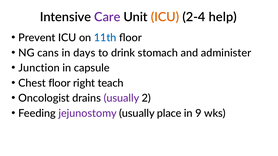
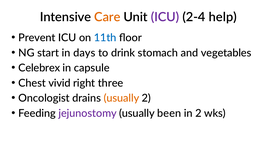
Care colour: purple -> orange
ICU at (165, 17) colour: orange -> purple
cans: cans -> start
administer: administer -> vegetables
Junction: Junction -> Celebrex
Chest floor: floor -> vivid
teach: teach -> three
usually at (121, 98) colour: purple -> orange
place: place -> been
in 9: 9 -> 2
